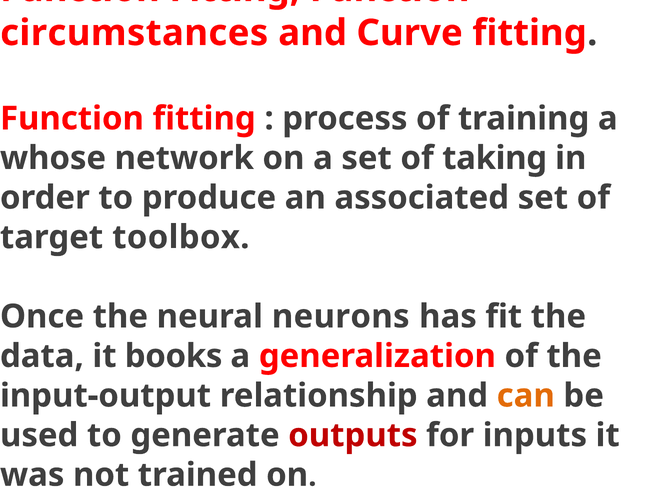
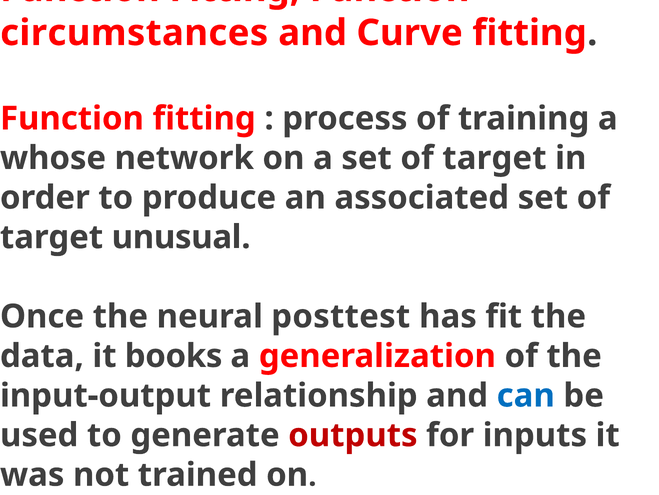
a set of taking: taking -> target
toolbox: toolbox -> unusual
neurons: neurons -> posttest
can colour: orange -> blue
